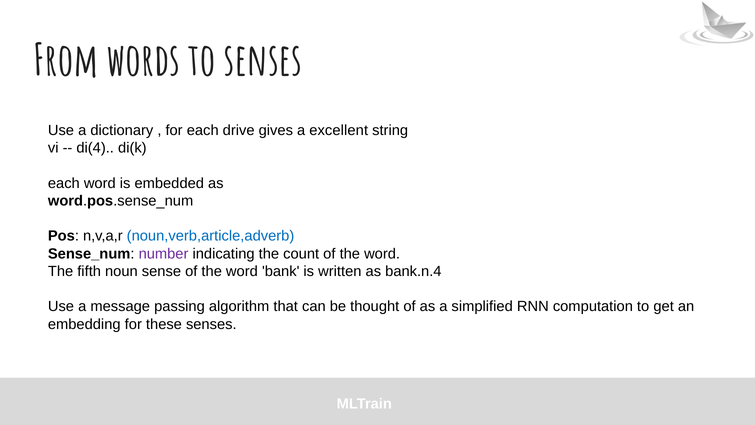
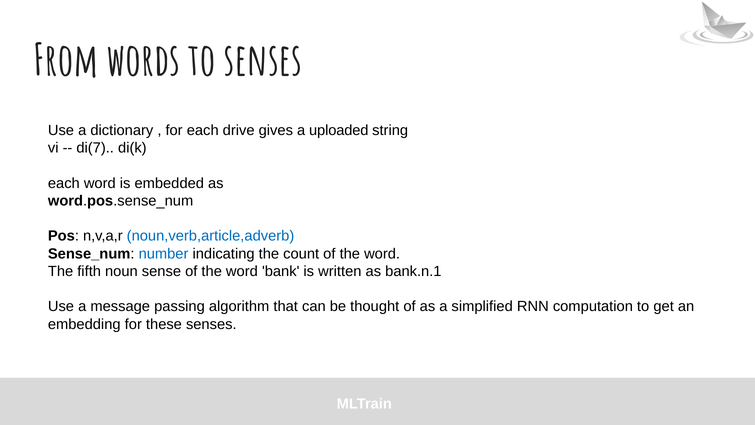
excellent: excellent -> uploaded
di(4: di(4 -> di(7
number colour: purple -> blue
bank.n.4: bank.n.4 -> bank.n.1
